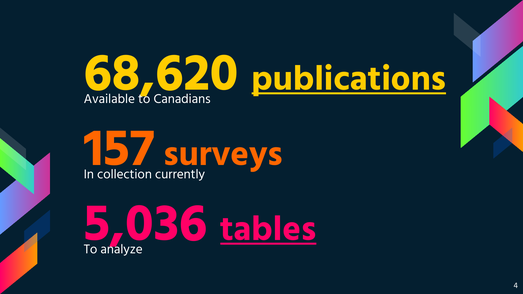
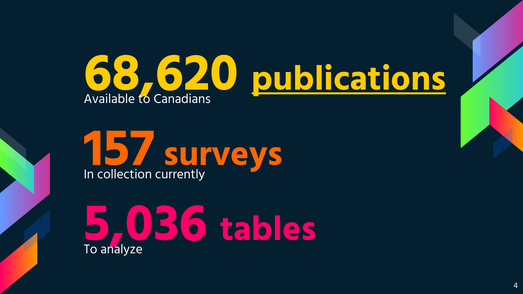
tables underline: present -> none
